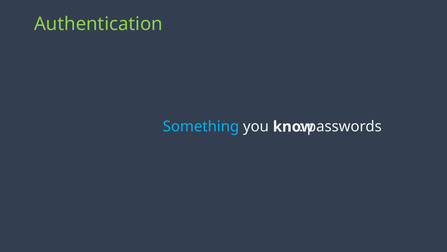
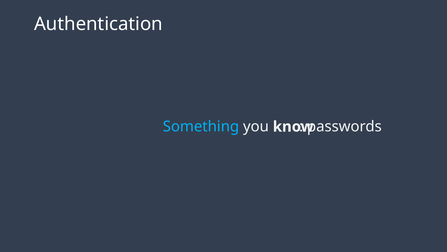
Authentication colour: light green -> white
